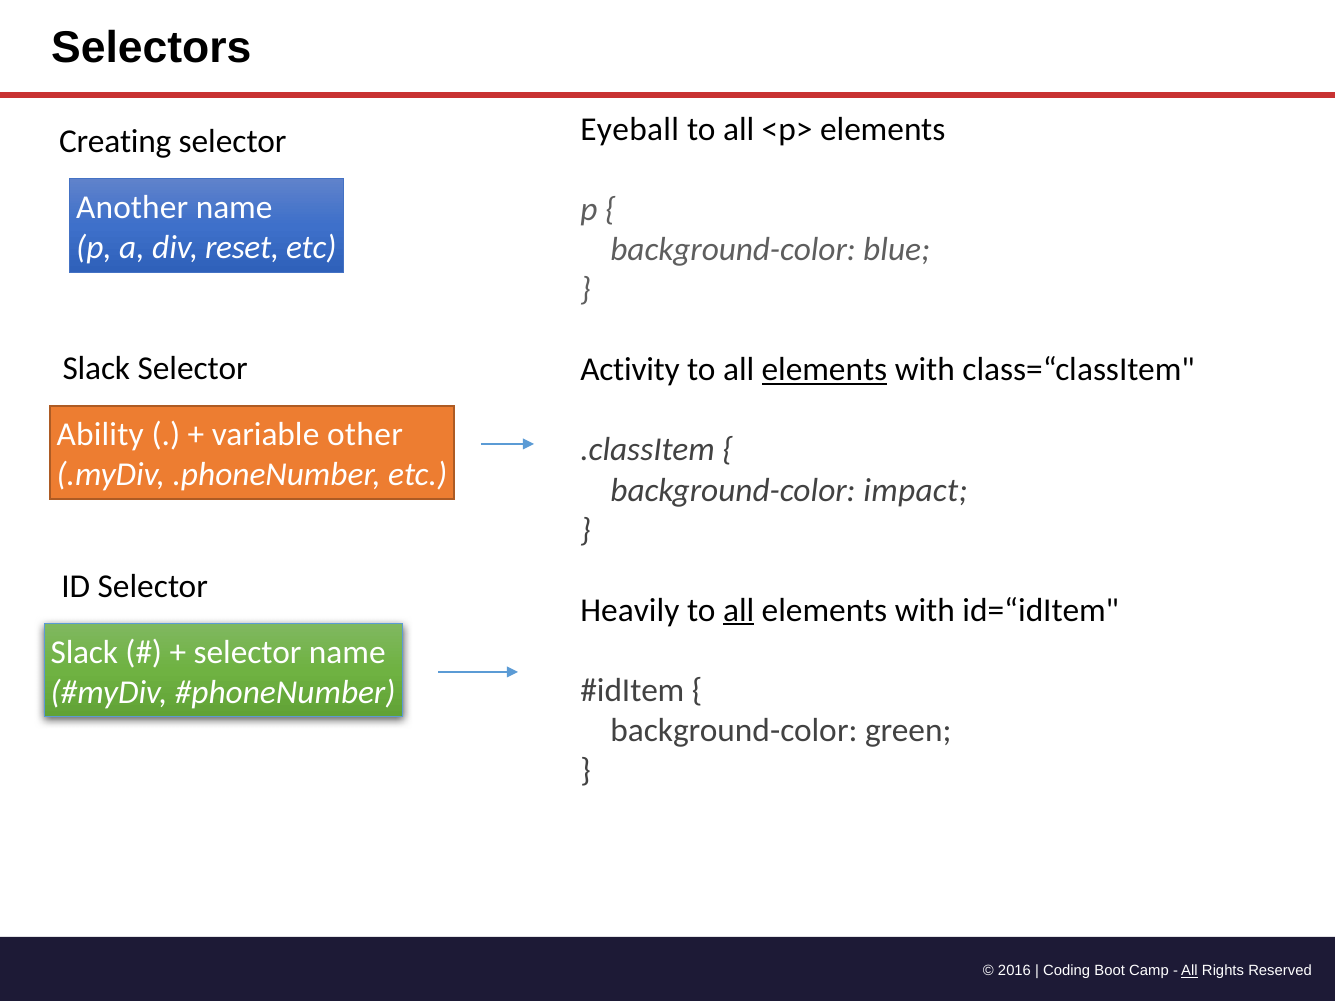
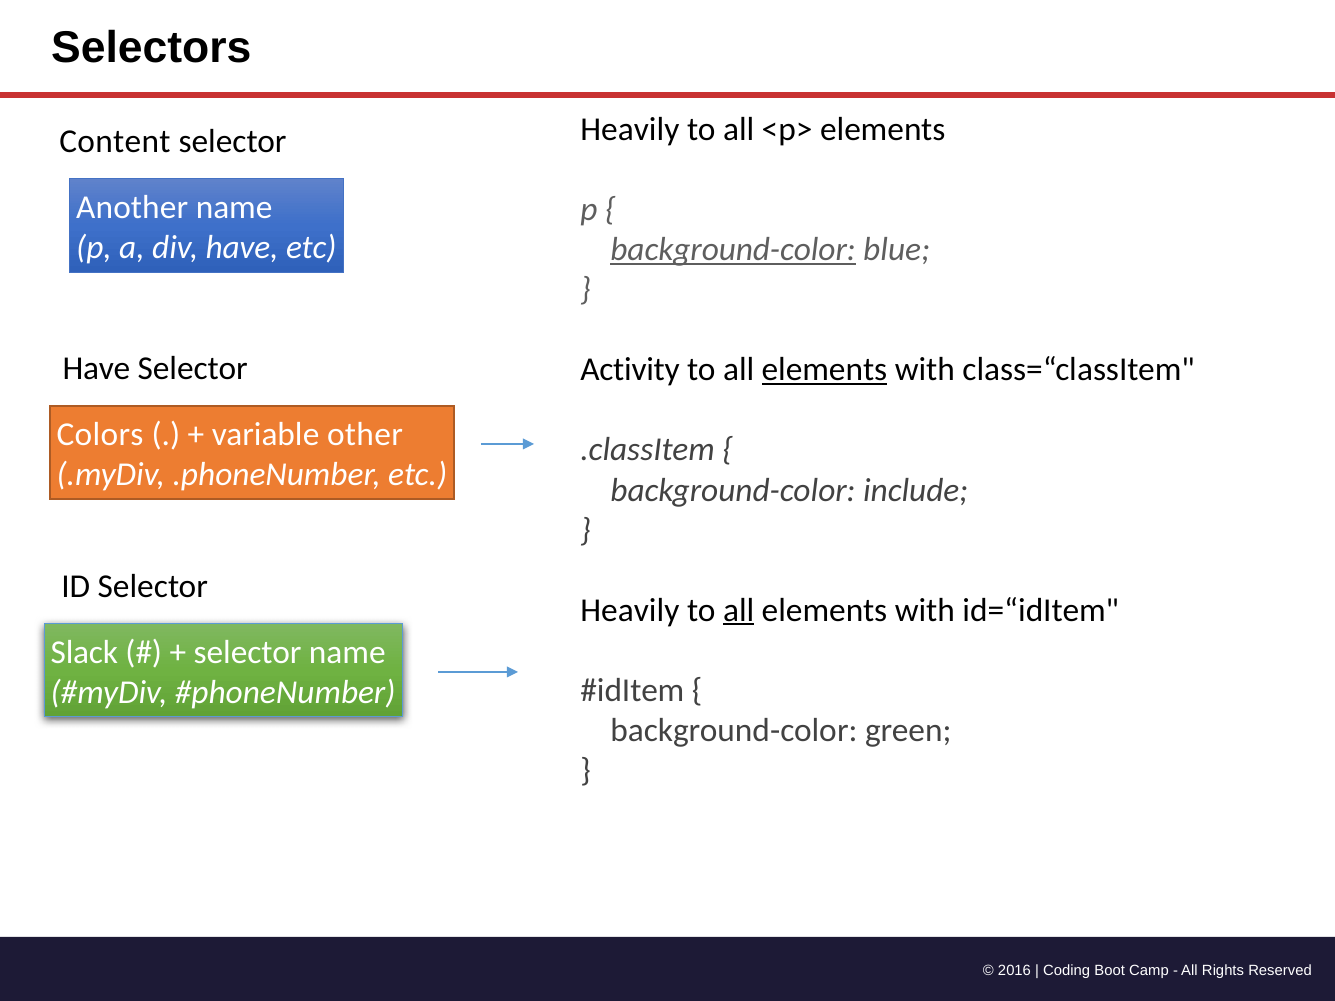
Eyeball at (630, 130): Eyeball -> Heavily
Creating: Creating -> Content
div reset: reset -> have
background-color at (733, 250) underline: none -> present
Slack at (96, 368): Slack -> Have
Ability: Ability -> Colors
impact: impact -> include
All at (1189, 971) underline: present -> none
